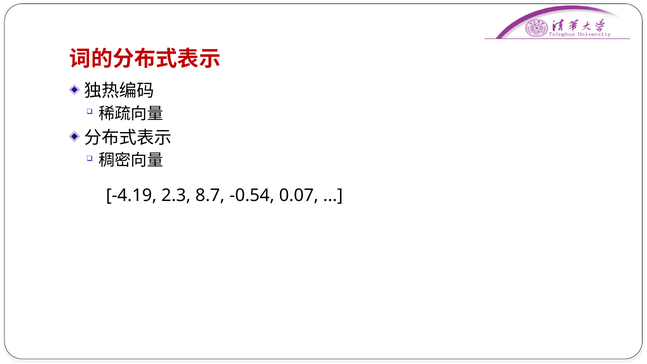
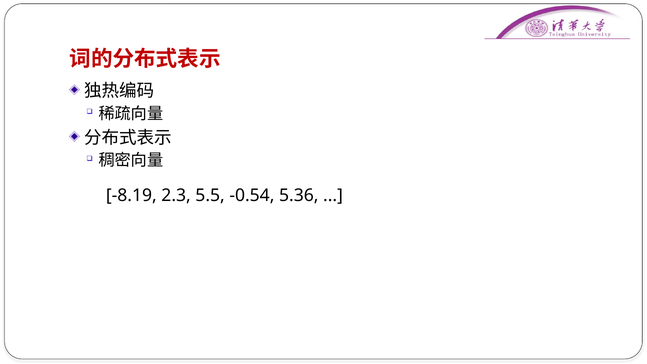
-4.19: -4.19 -> -8.19
8.7: 8.7 -> 5.5
0.07: 0.07 -> 5.36
